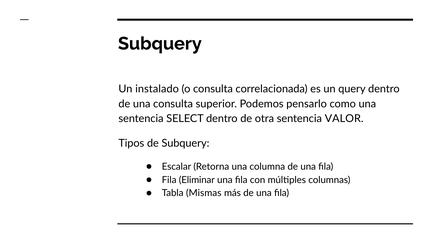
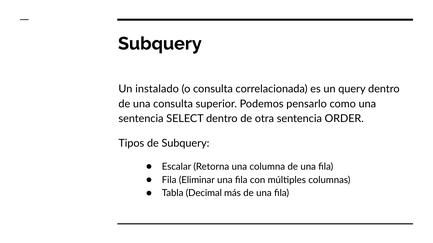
VALOR: VALOR -> ORDER
Mismas: Mismas -> Decimal
